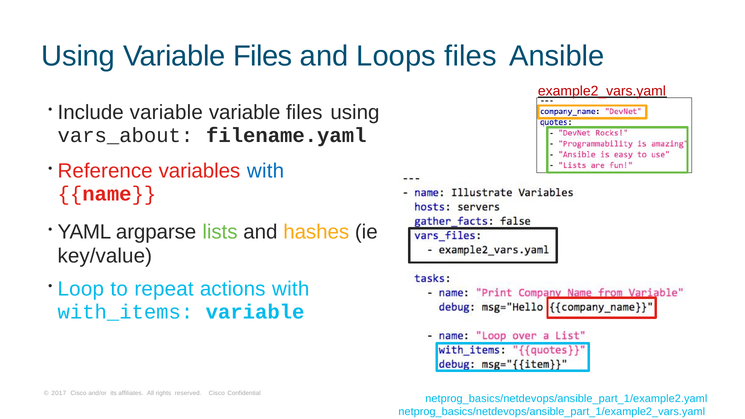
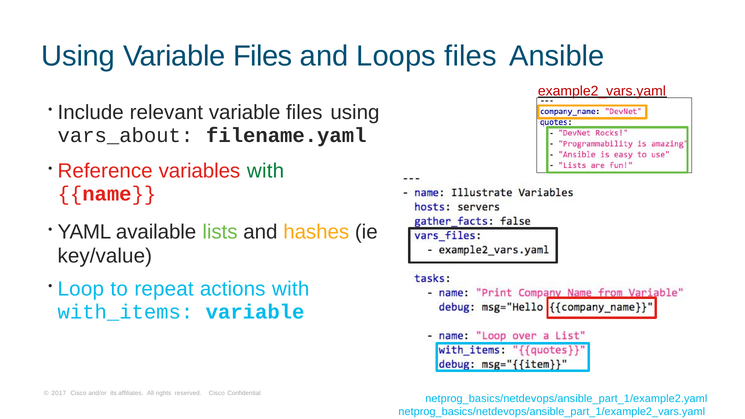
Include variable: variable -> relevant
with at (266, 171) colour: blue -> green
argparse: argparse -> available
